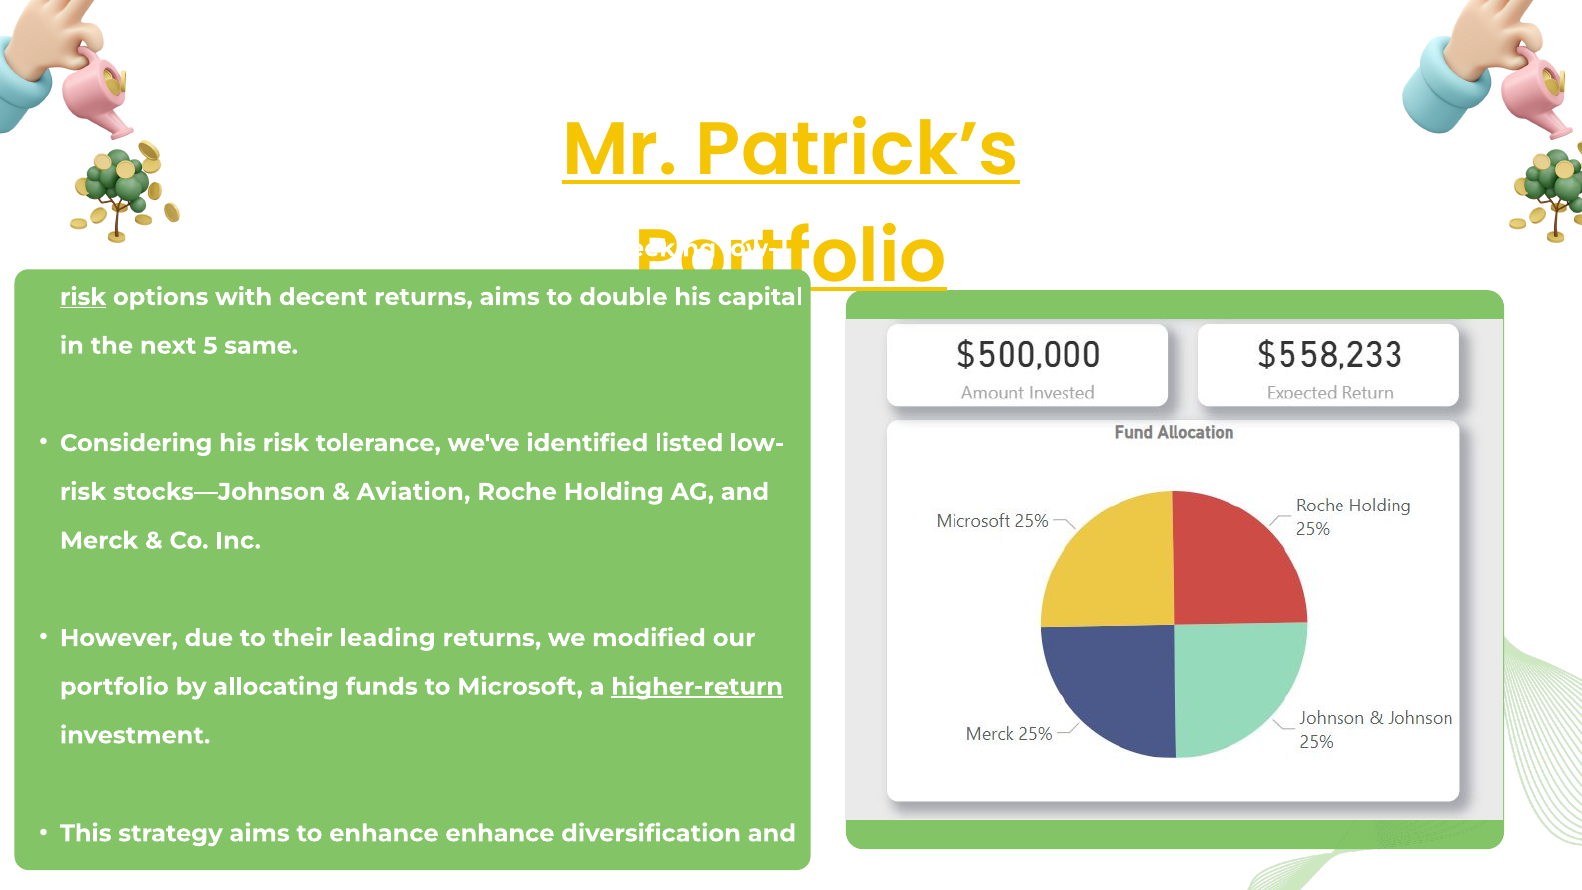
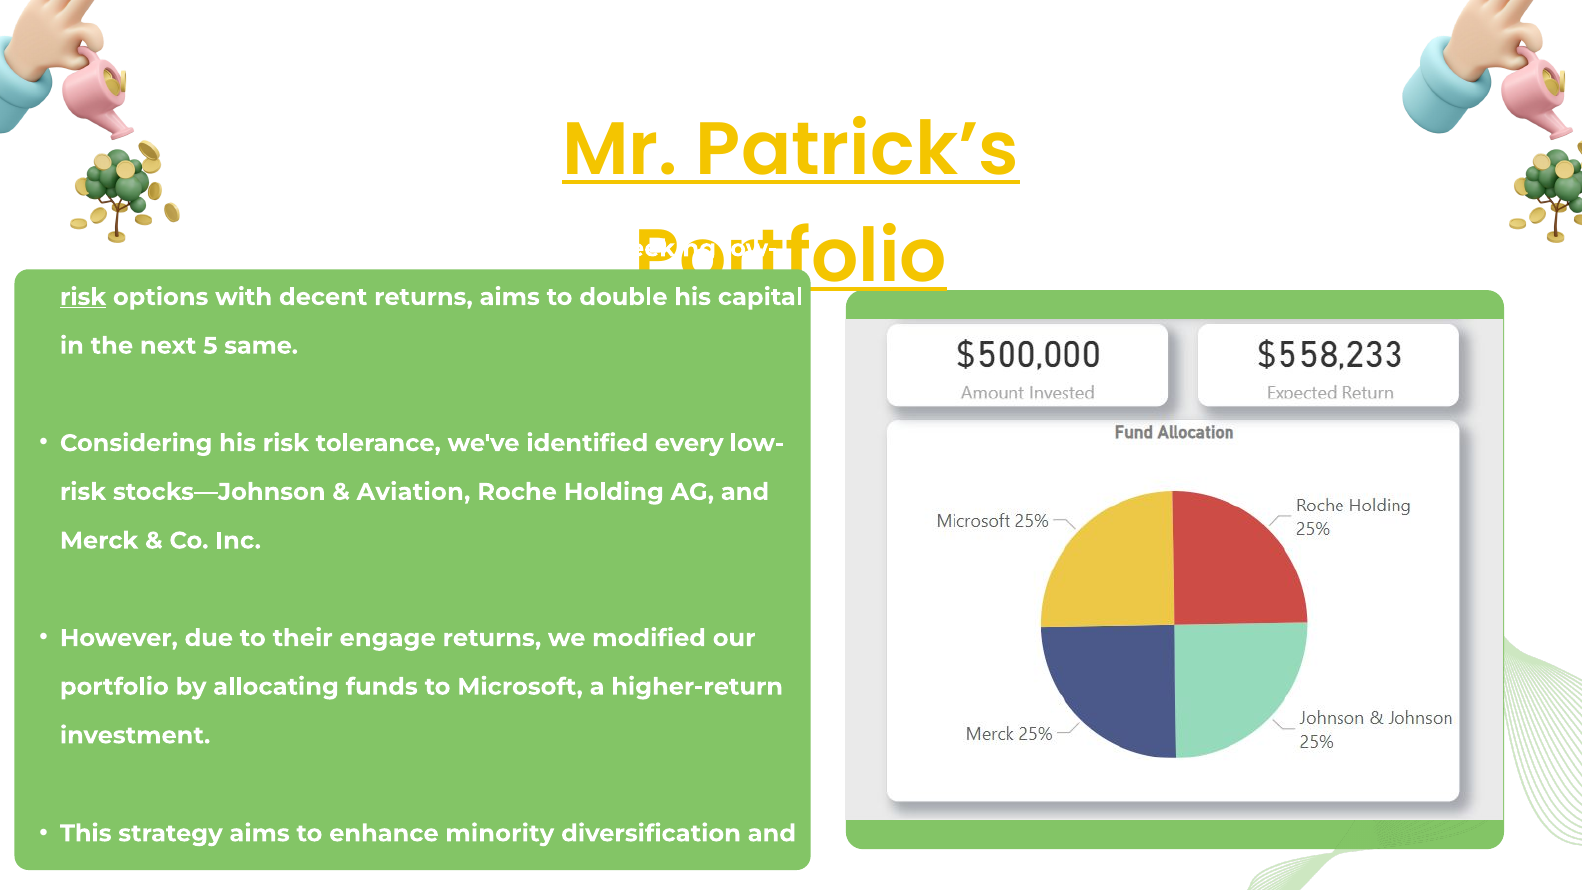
listed: listed -> every
leading: leading -> engage
higher-return underline: present -> none
enhance enhance: enhance -> minority
